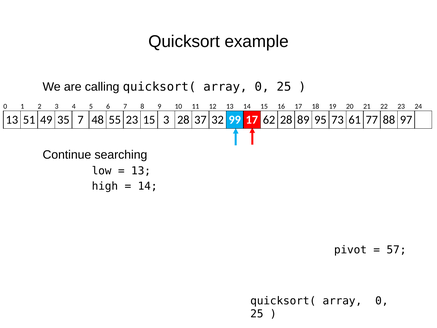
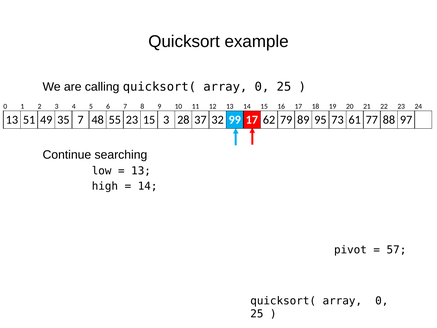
62 28: 28 -> 79
